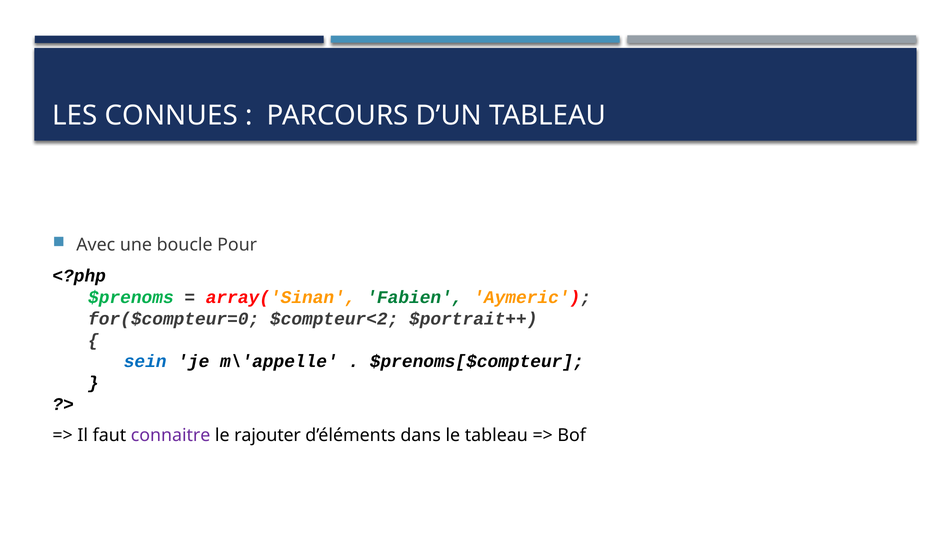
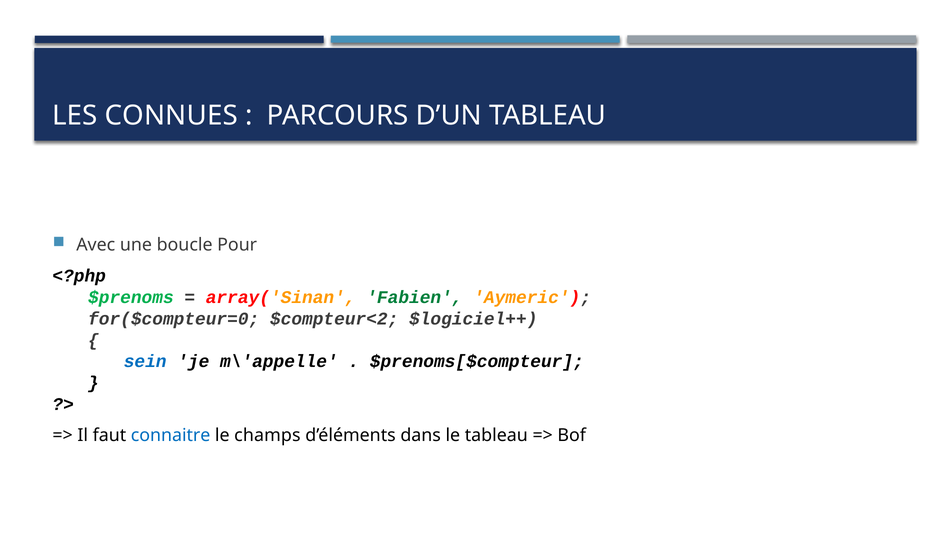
$portrait++: $portrait++ -> $logiciel++
connaitre colour: purple -> blue
rajouter: rajouter -> champs
